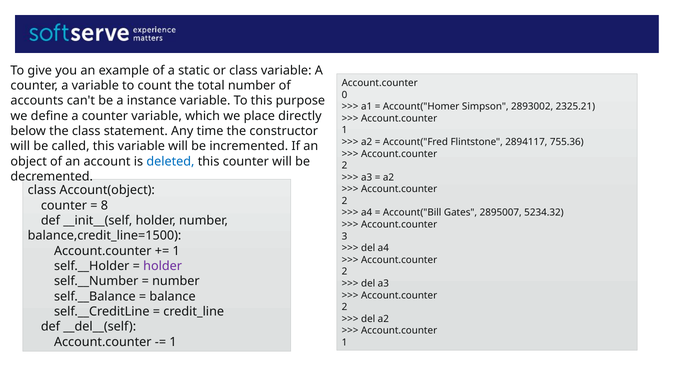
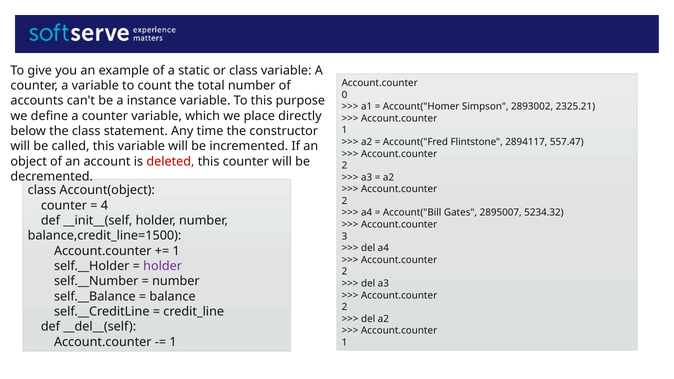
755.36: 755.36 -> 557.47
deleted colour: blue -> red
8: 8 -> 4
